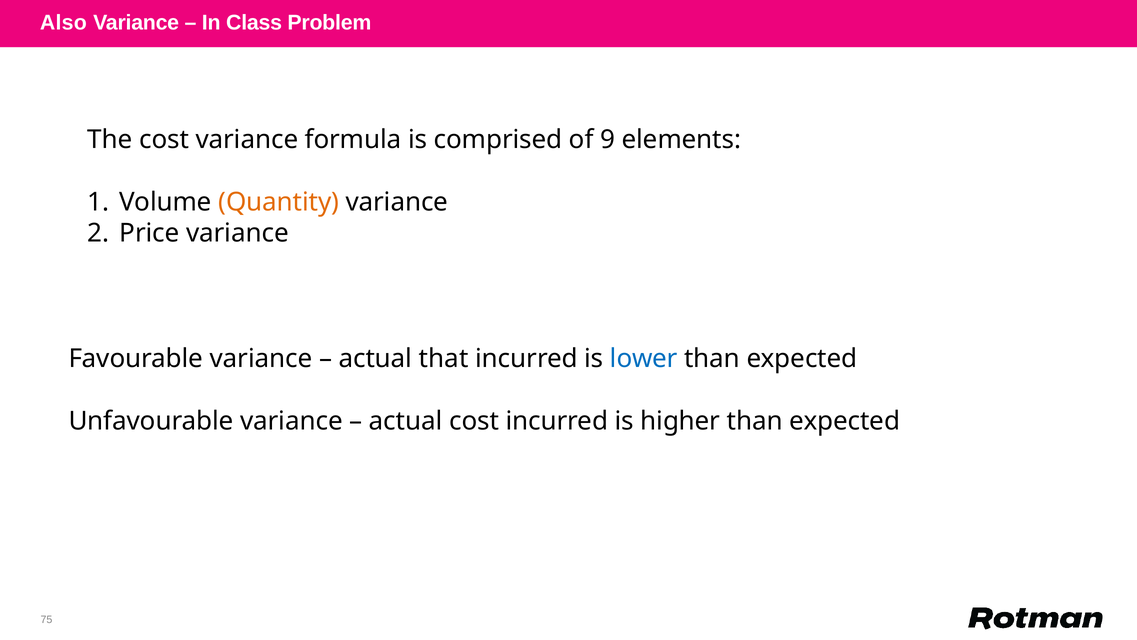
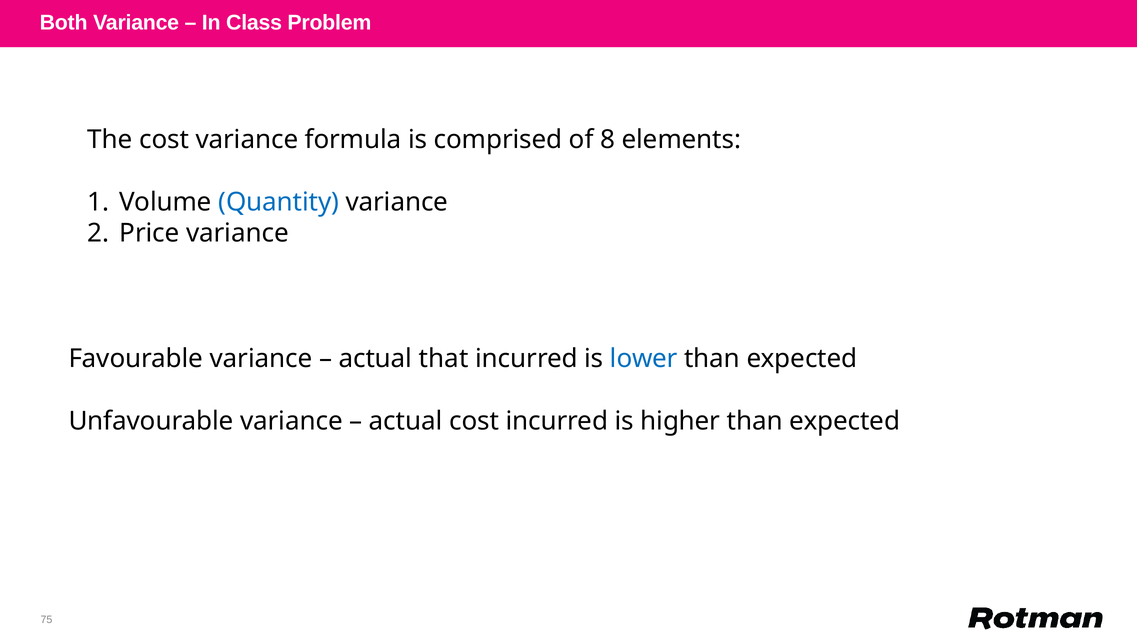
Also: Also -> Both
9: 9 -> 8
Quantity colour: orange -> blue
